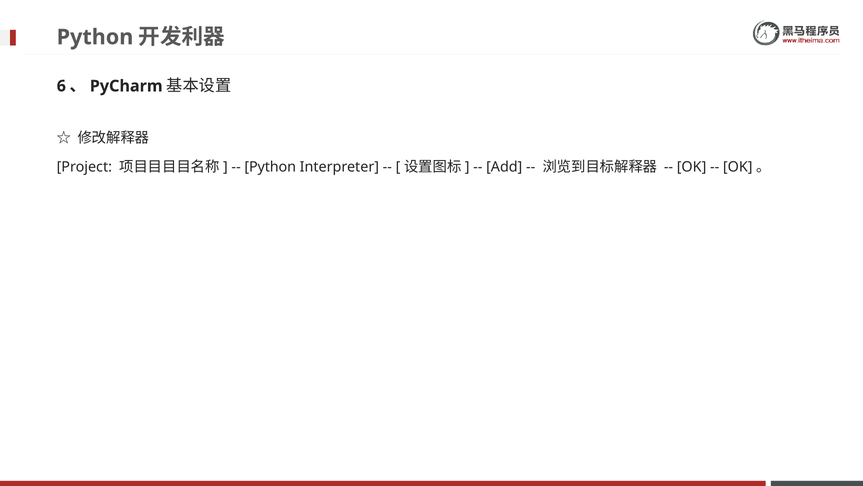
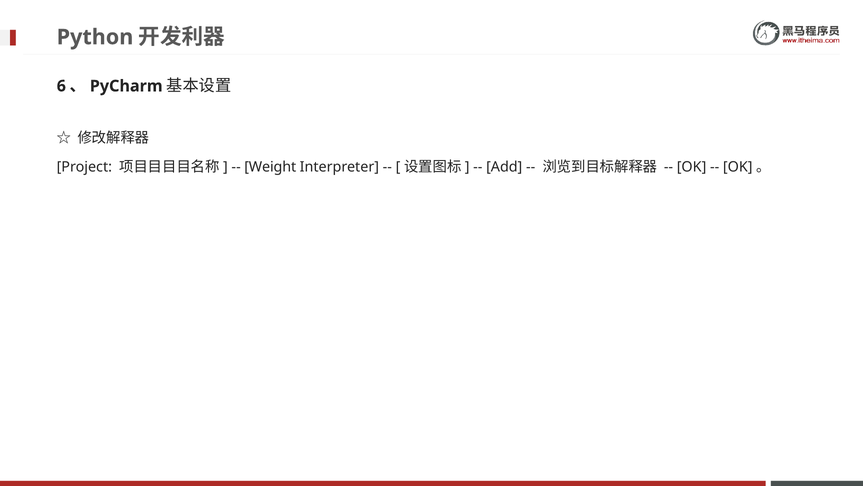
Python at (270, 167): Python -> Weight
